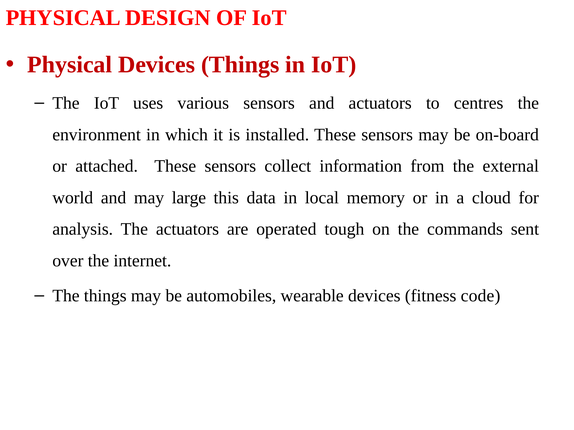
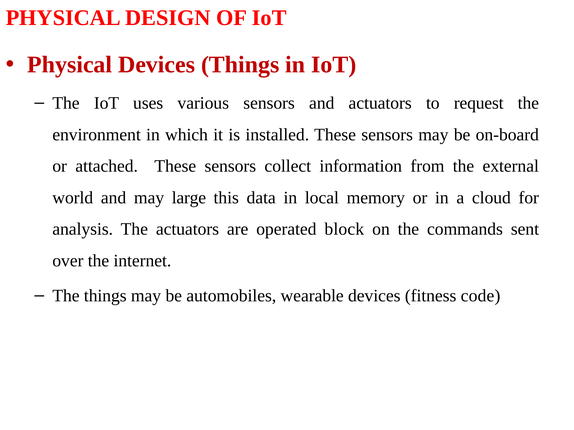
centres: centres -> request
tough: tough -> block
